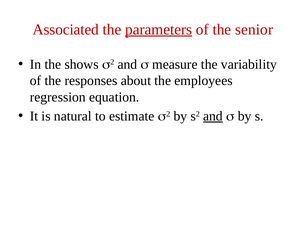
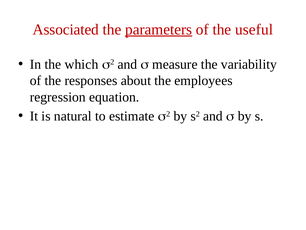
senior: senior -> useful
shows: shows -> which
and at (213, 116) underline: present -> none
